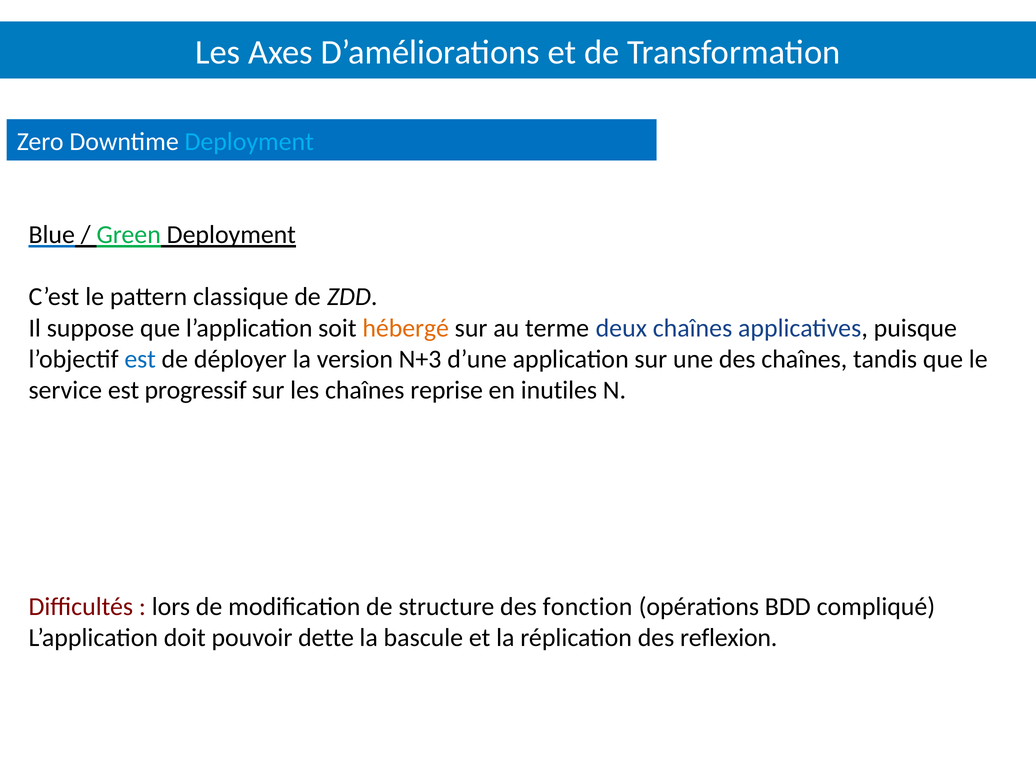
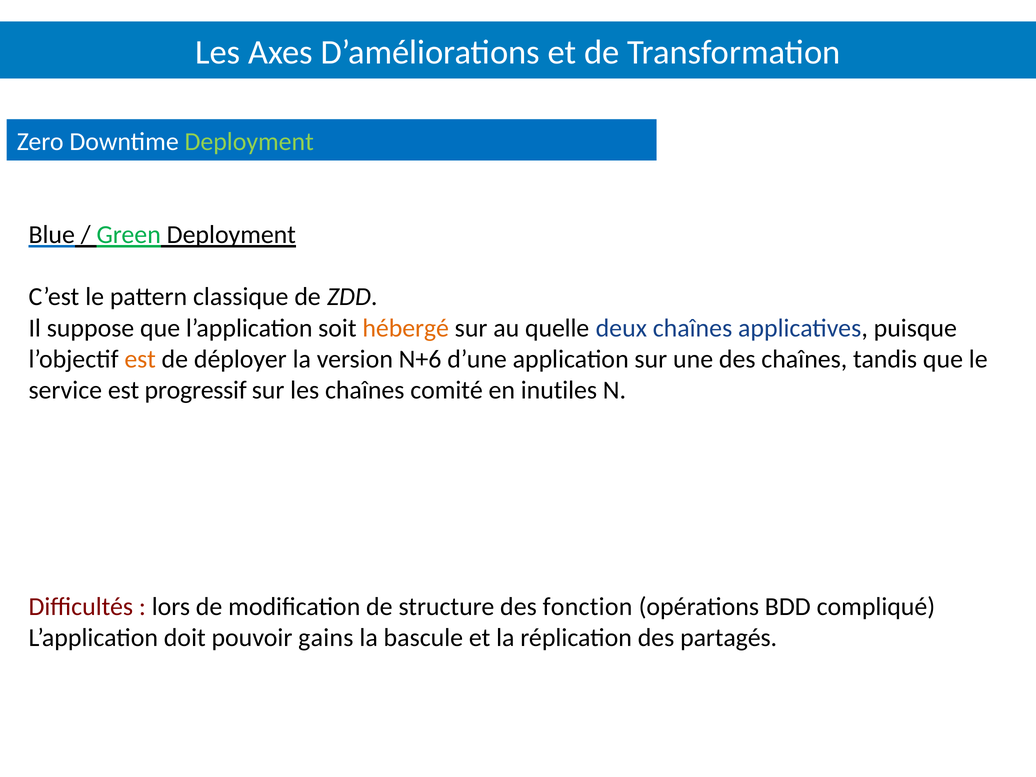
Deployment at (249, 142) colour: light blue -> light green
terme: terme -> quelle
est at (140, 359) colour: blue -> orange
N+3: N+3 -> N+6
reprise: reprise -> comité
dette: dette -> gains
reflexion: reflexion -> partagés
